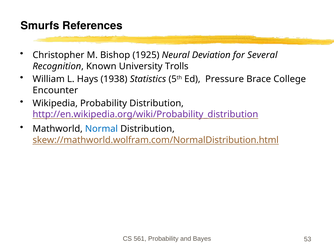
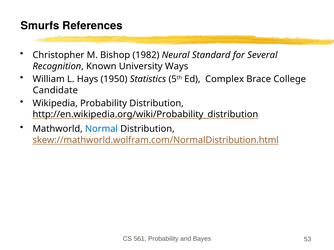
1925: 1925 -> 1982
Deviation: Deviation -> Standard
Trolls: Trolls -> Ways
1938: 1938 -> 1950
Pressure: Pressure -> Complex
Encounter: Encounter -> Candidate
http://en.wikipedia.org/wiki/Probability_distribution colour: purple -> black
